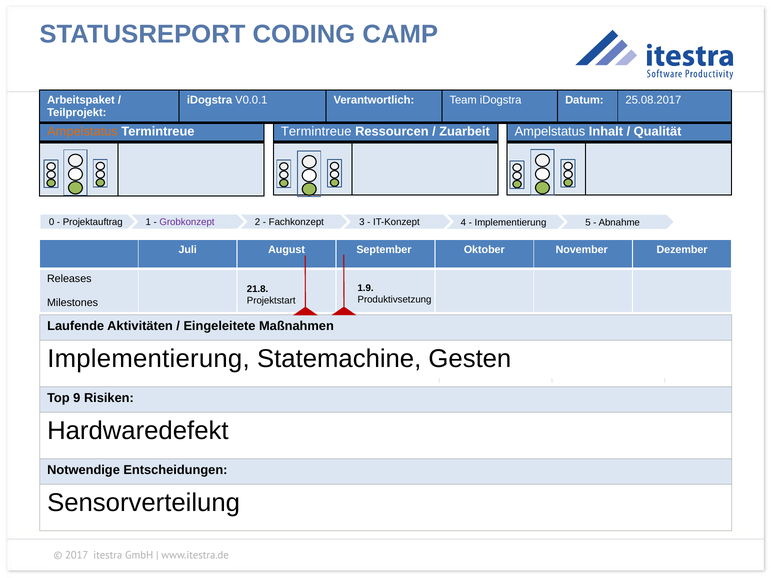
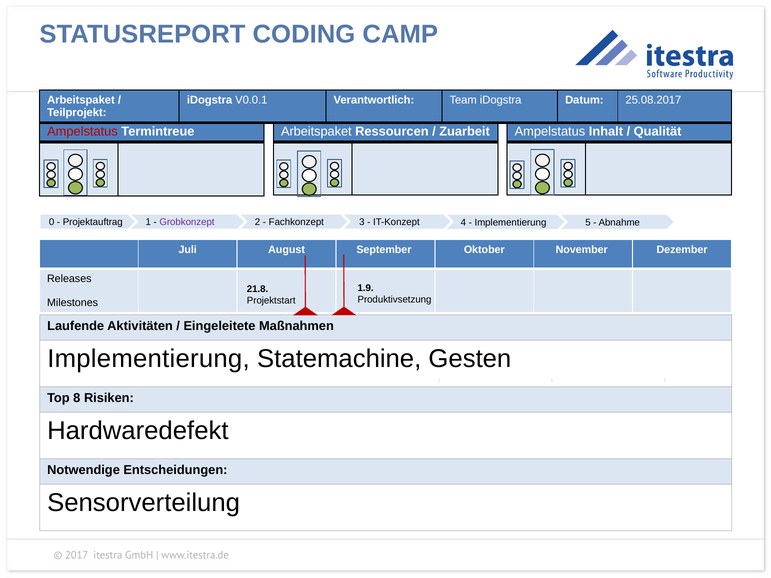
Ampelstatus at (82, 131) colour: orange -> red
Termintreue Termintreue: Termintreue -> Arbeitspaket
9: 9 -> 8
